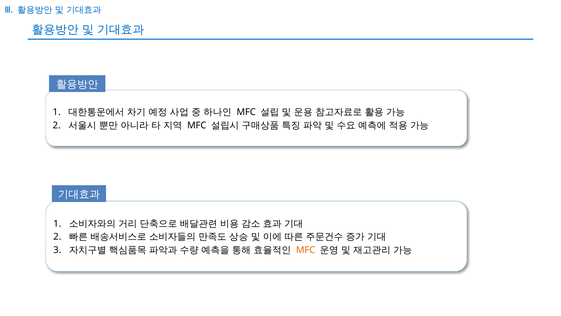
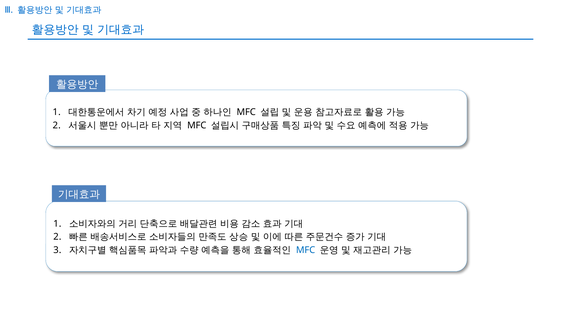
MFC at (306, 250) colour: orange -> blue
